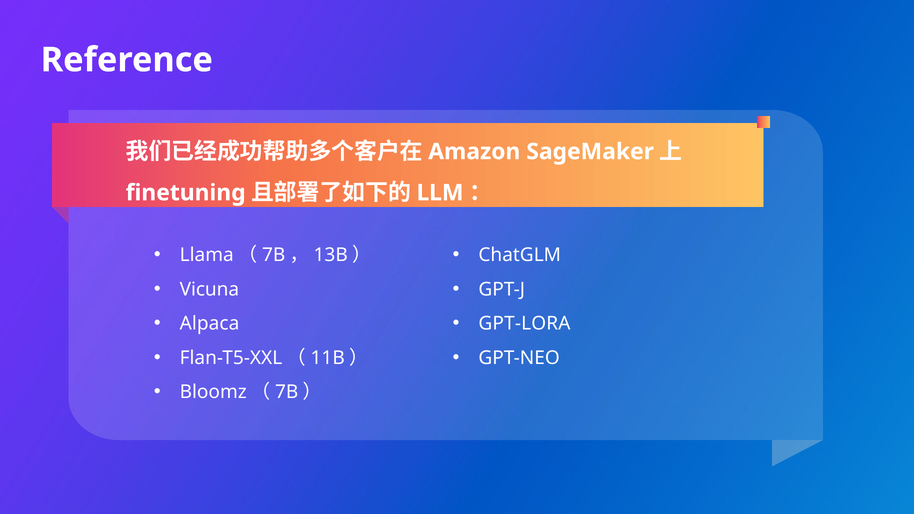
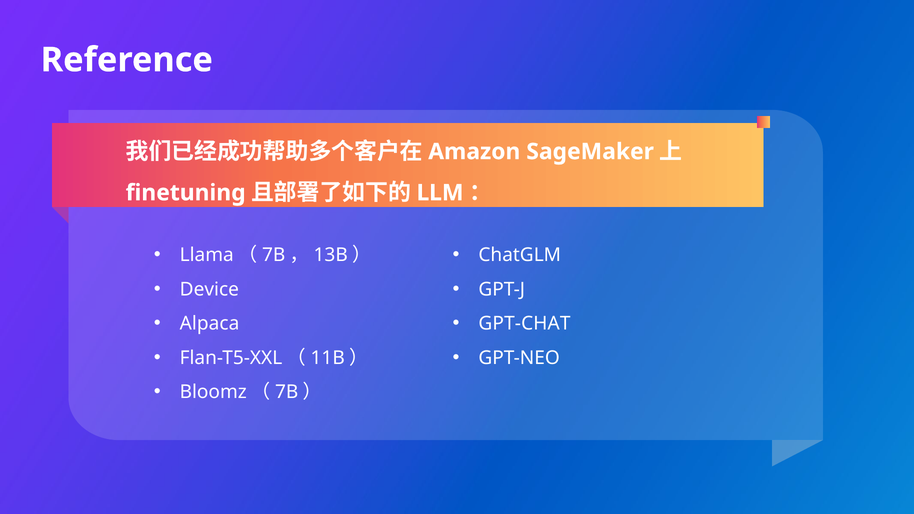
Vicuna: Vicuna -> Device
GPT-LORA: GPT-LORA -> GPT-CHAT
